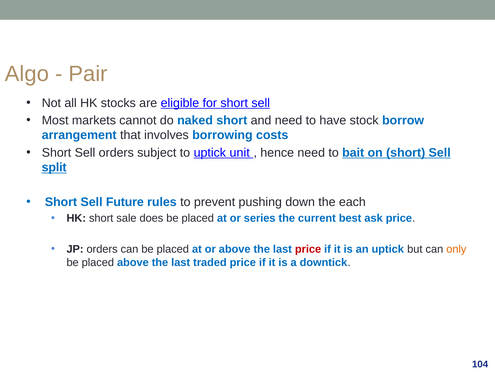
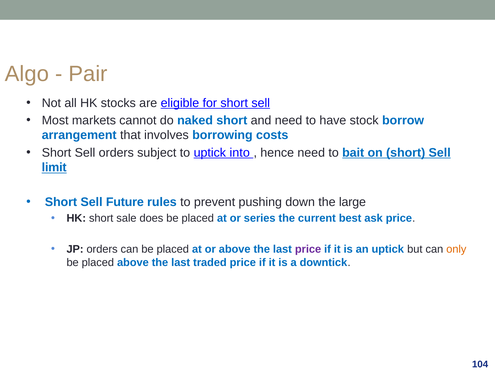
unit: unit -> into
split: split -> limit
each: each -> large
price at (308, 249) colour: red -> purple
